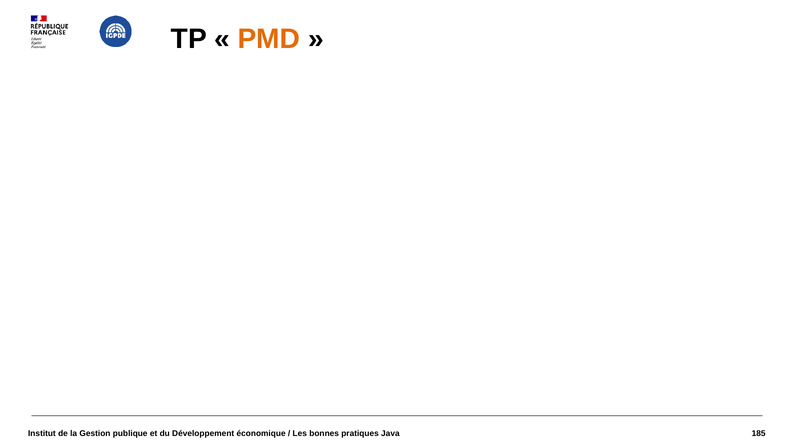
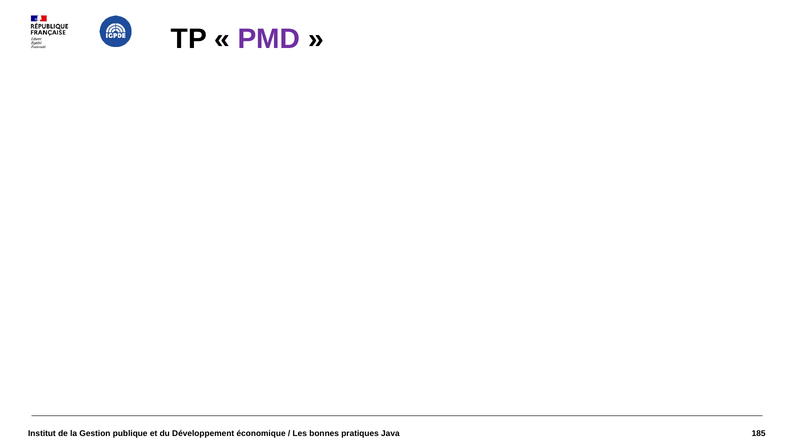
PMD colour: orange -> purple
